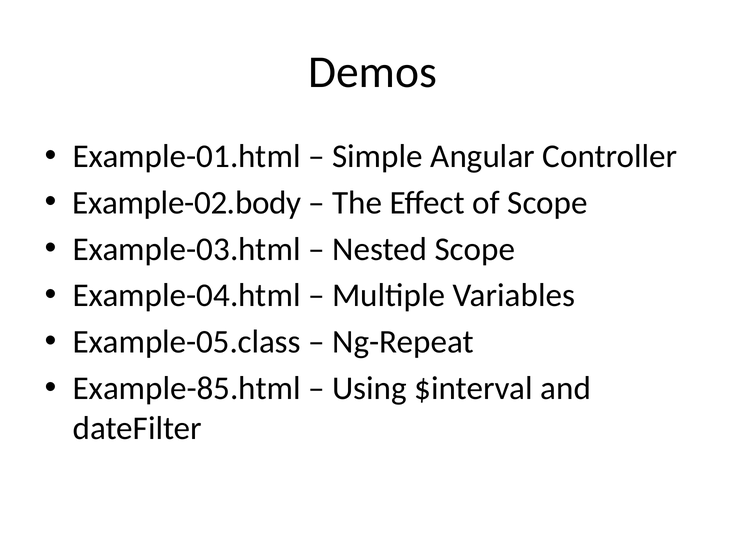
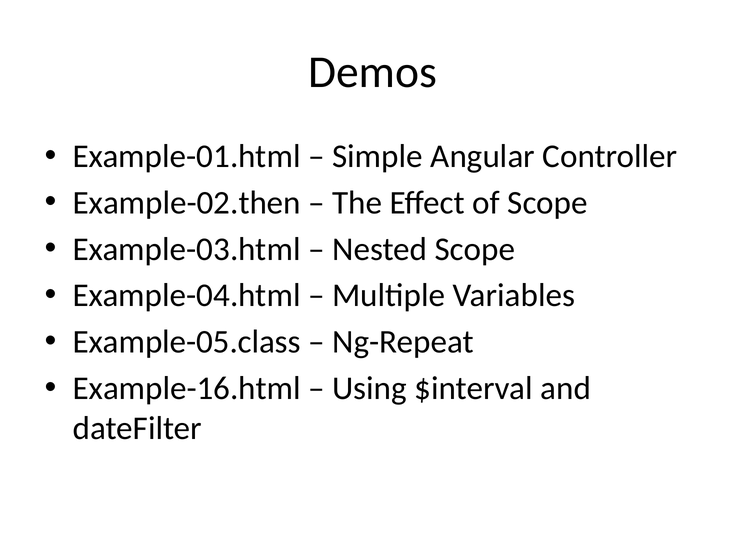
Example-02.body: Example-02.body -> Example-02.then
Example-85.html: Example-85.html -> Example-16.html
